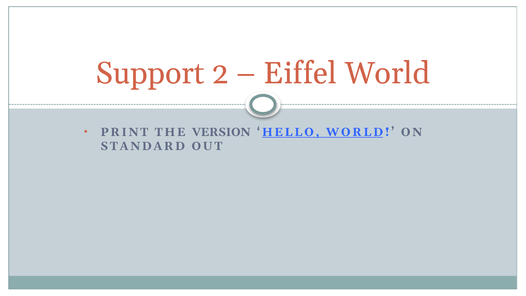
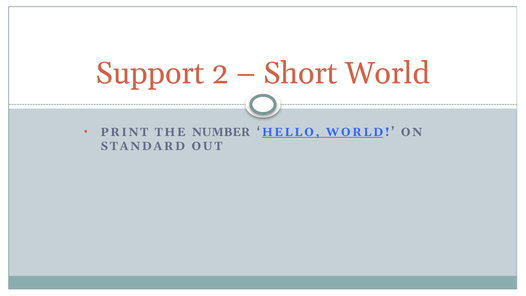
Eiffel: Eiffel -> Short
VERSION: VERSION -> NUMBER
